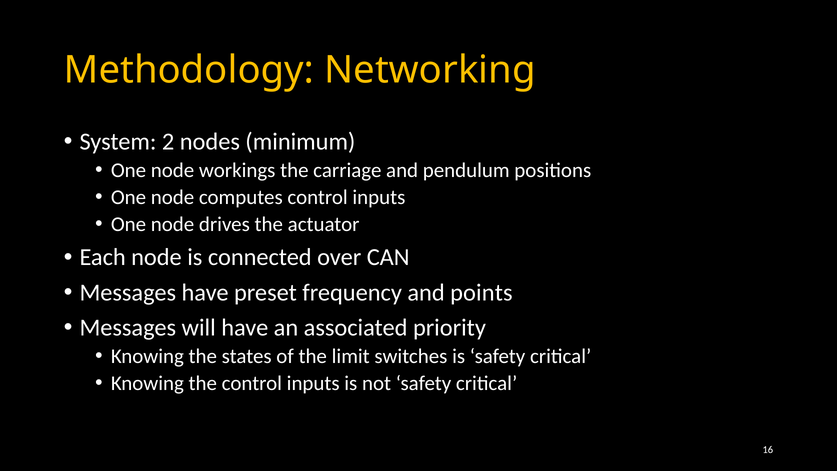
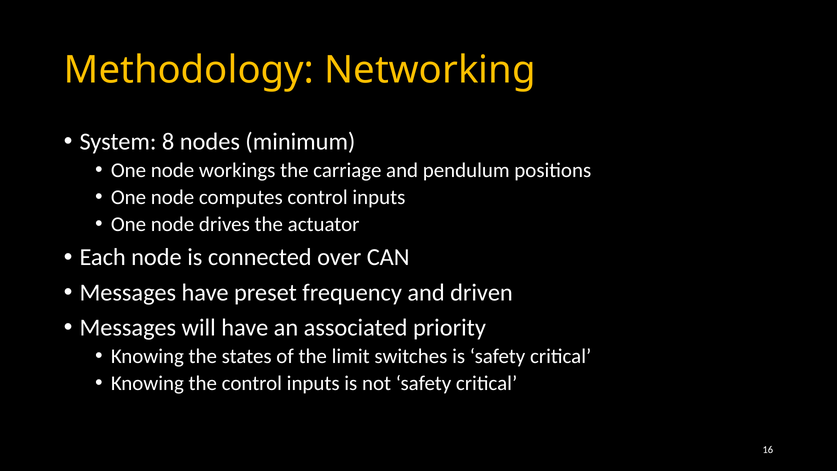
2: 2 -> 8
points: points -> driven
